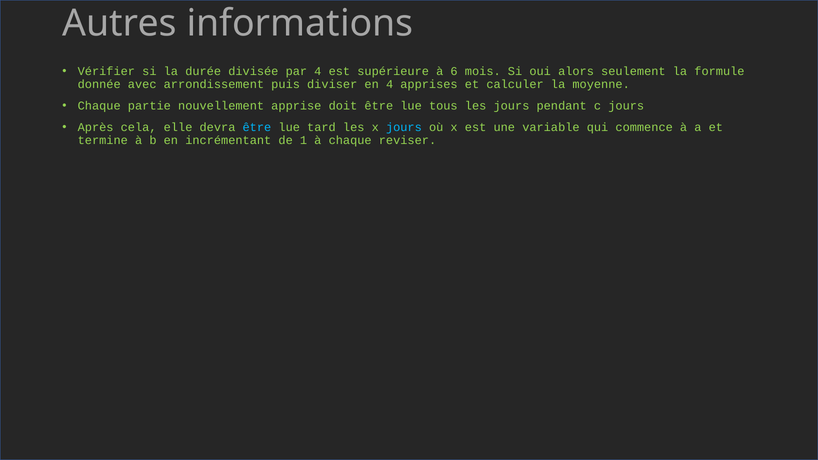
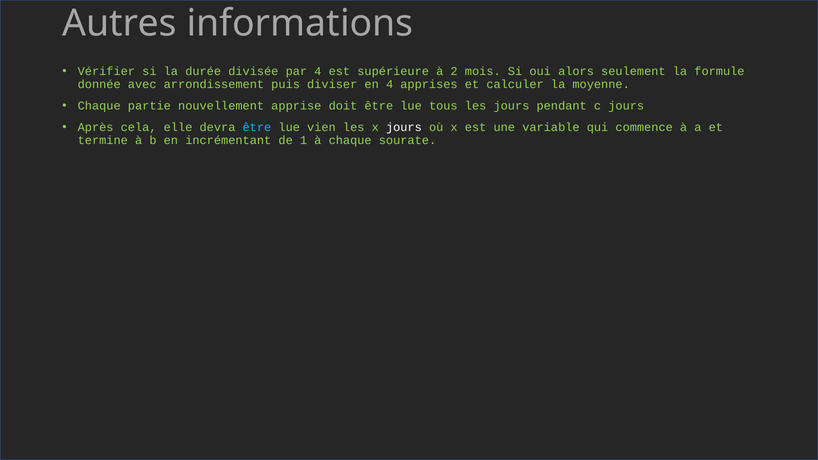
6: 6 -> 2
tard: tard -> vien
jours at (404, 127) colour: light blue -> white
reviser: reviser -> sourate
